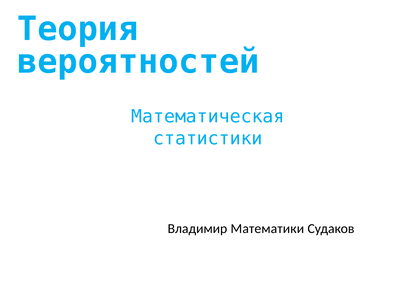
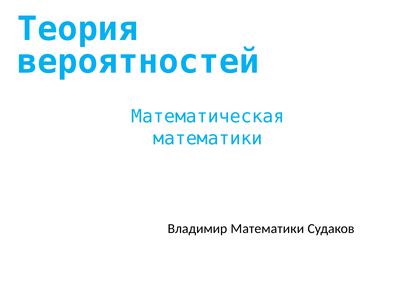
статистики at (208, 138): статистики -> математики
